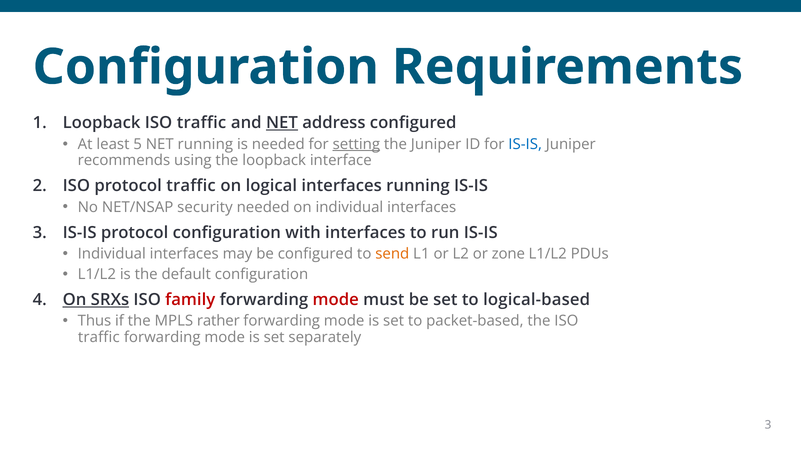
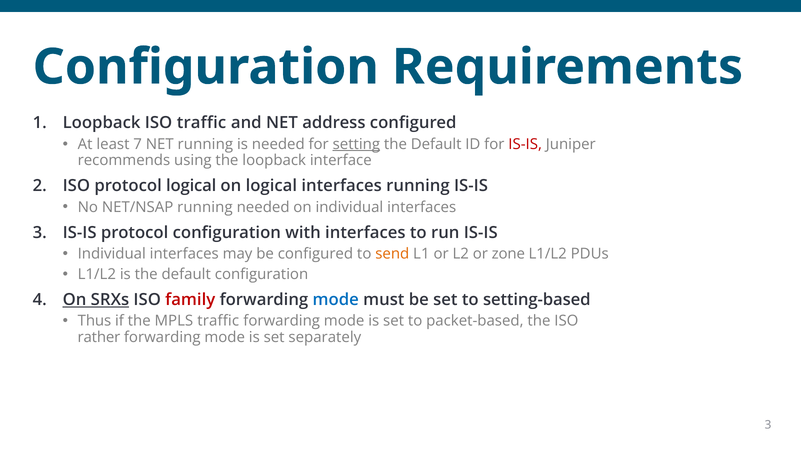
NET at (282, 123) underline: present -> none
5: 5 -> 7
Juniper at (436, 144): Juniper -> Default
IS-IS at (525, 144) colour: blue -> red
protocol traffic: traffic -> logical
NET/NSAP security: security -> running
mode at (336, 300) colour: red -> blue
logical-based: logical-based -> setting-based
MPLS rather: rather -> traffic
traffic at (99, 337): traffic -> rather
